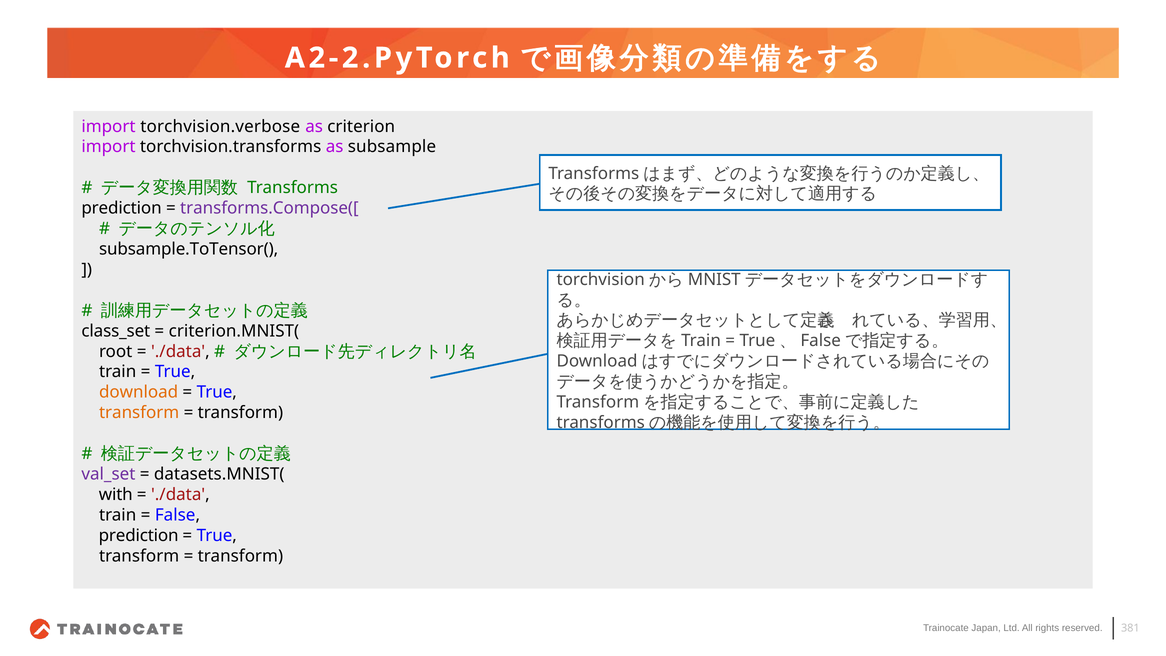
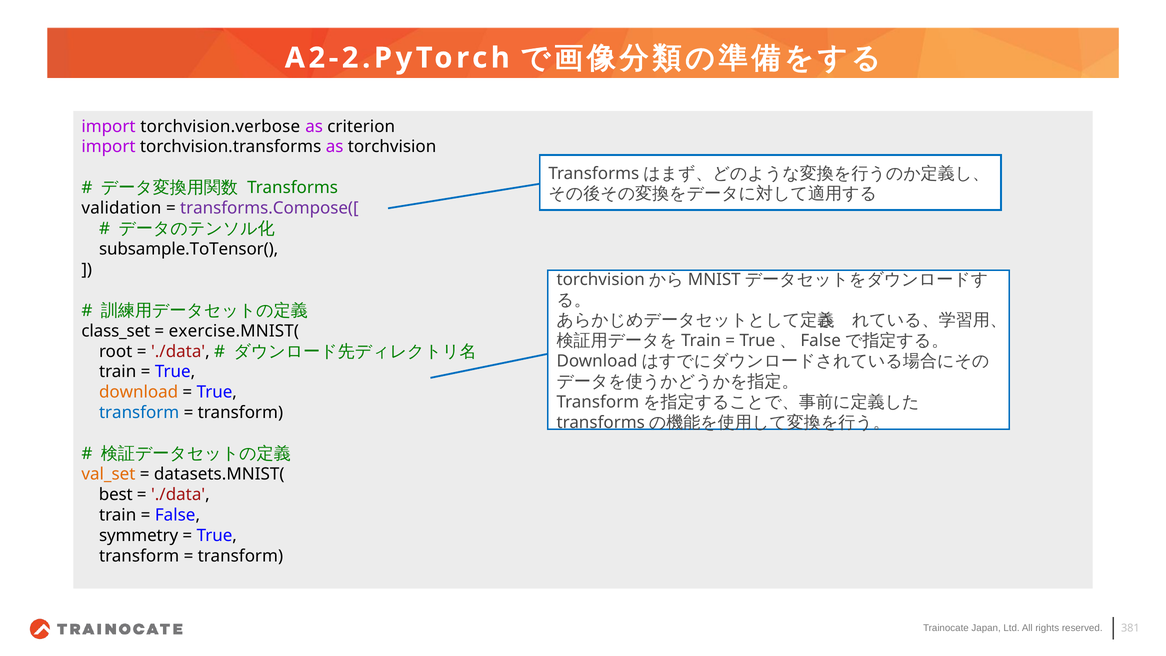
subsample: subsample -> torchvision
prediction at (122, 208): prediction -> validation
criterion.MNIST(: criterion.MNIST( -> exercise.MNIST(
transform at (139, 413) colour: orange -> blue
val_set colour: purple -> orange
with: with -> best
prediction at (139, 535): prediction -> symmetry
